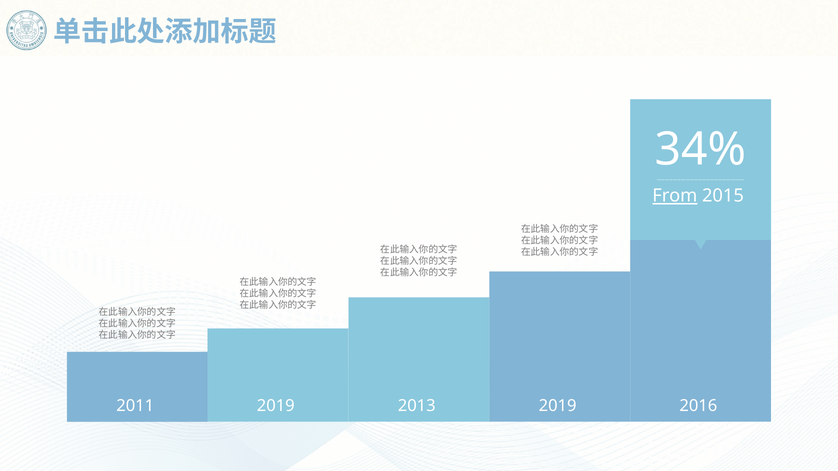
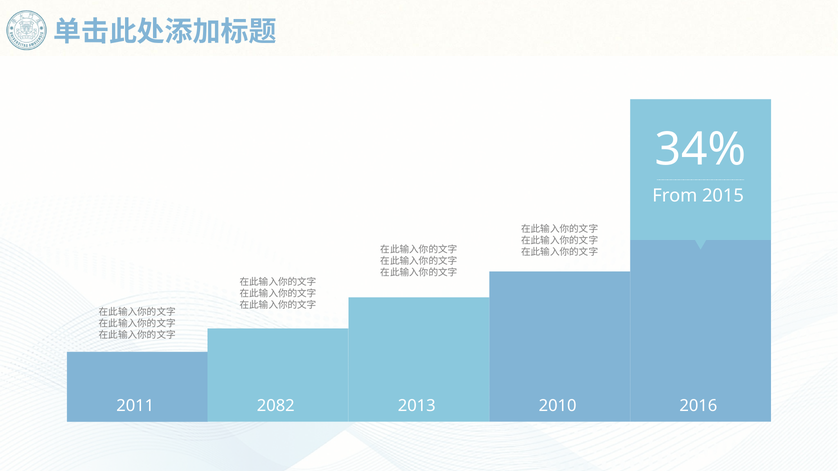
From underline: present -> none
2011 2019: 2019 -> 2082
2013 2019: 2019 -> 2010
